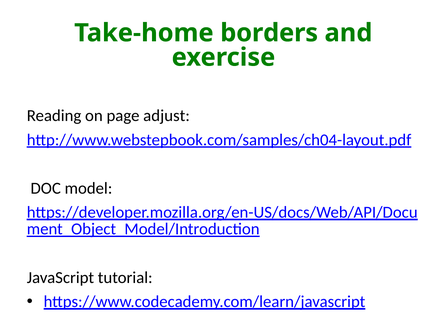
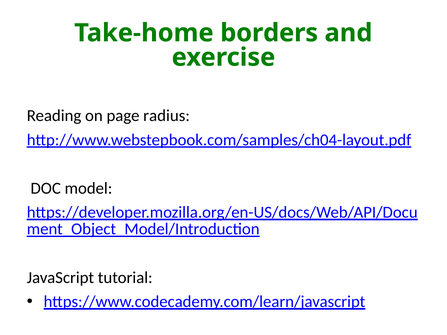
adjust: adjust -> radius
